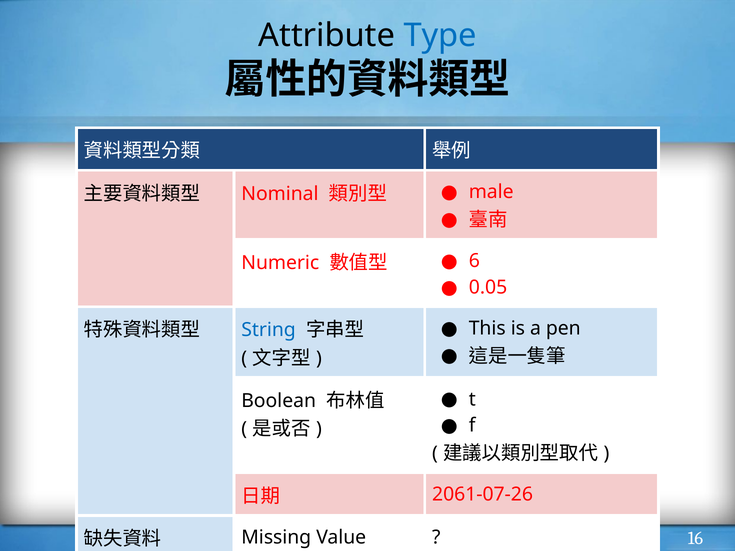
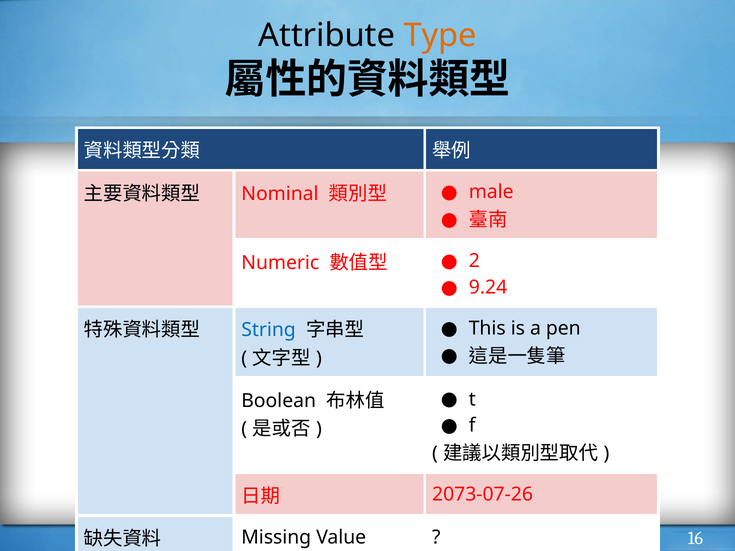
Type colour: blue -> orange
6: 6 -> 2
0.05: 0.05 -> 9.24
2061-07-26: 2061-07-26 -> 2073-07-26
